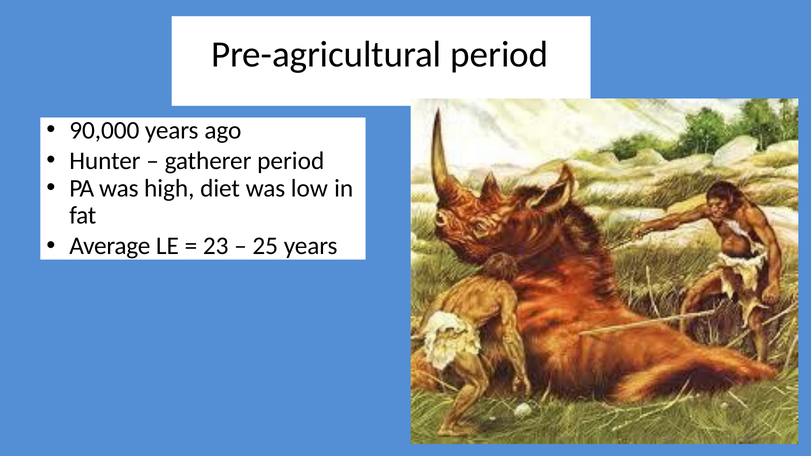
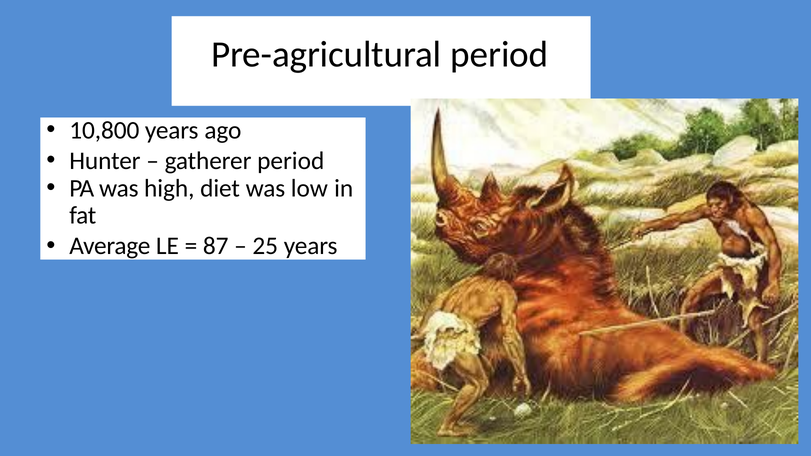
90,000: 90,000 -> 10,800
23: 23 -> 87
